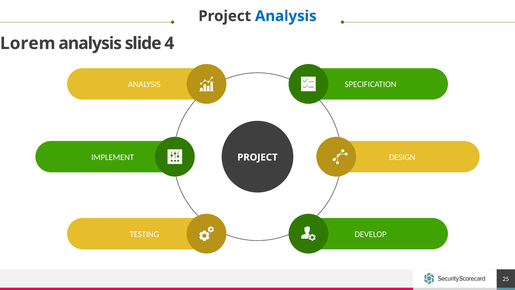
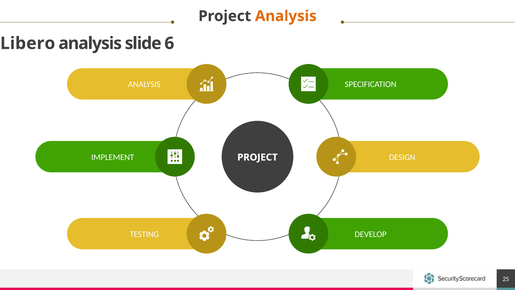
Analysis at (286, 16) colour: blue -> orange
Lorem: Lorem -> Libero
4: 4 -> 6
